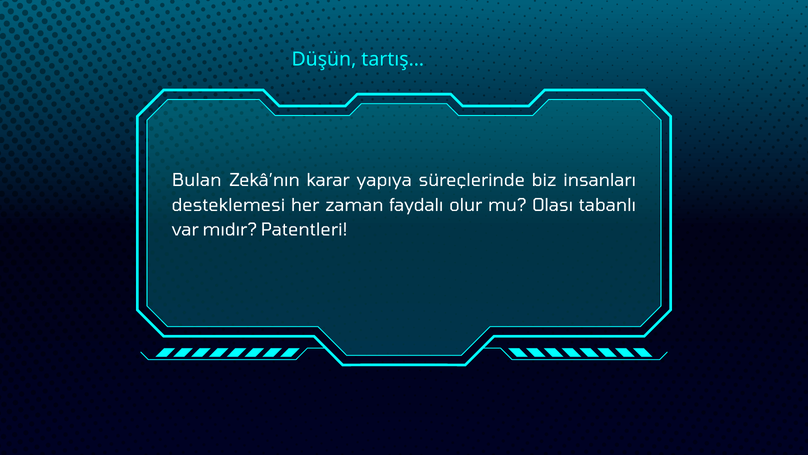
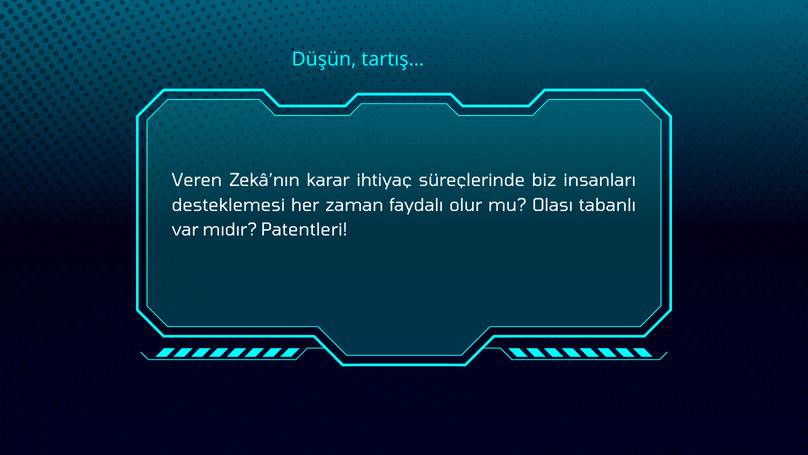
Bulan: Bulan -> Veren
yapıya: yapıya -> ihtiyaç
